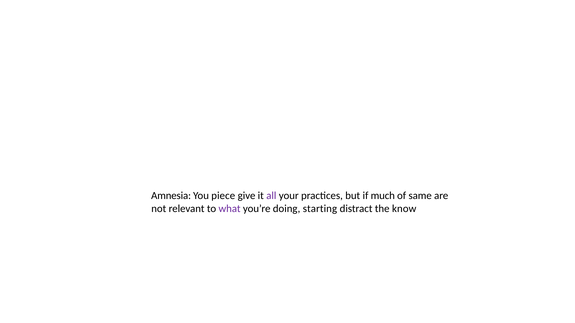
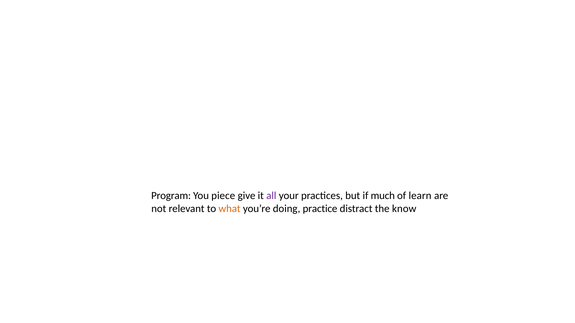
Amnesia: Amnesia -> Program
same: same -> learn
what colour: purple -> orange
starting: starting -> practice
